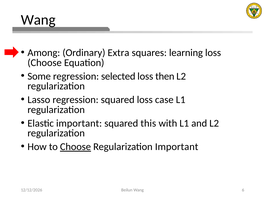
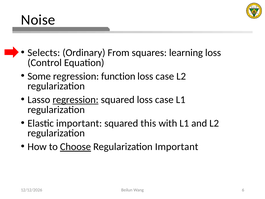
Wang at (38, 20): Wang -> Noise
Among: Among -> Selects
Extra: Extra -> From
Choose at (45, 63): Choose -> Control
selected: selected -> function
then at (165, 76): then -> case
regression at (76, 100) underline: none -> present
